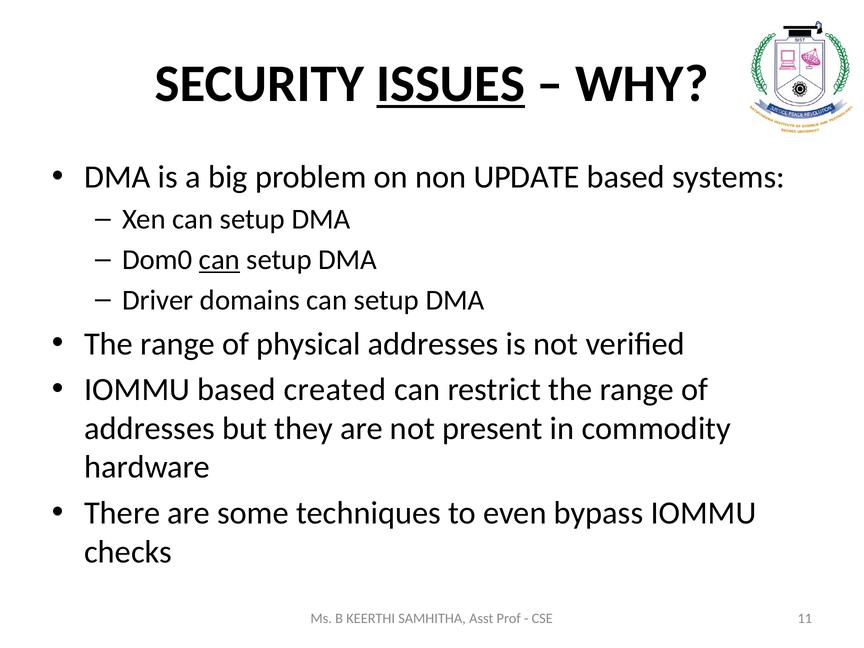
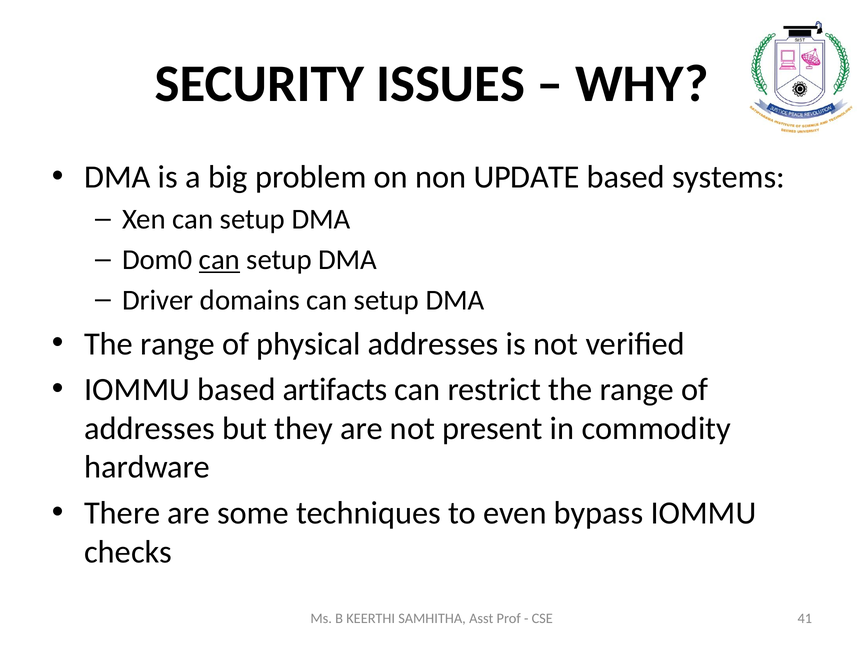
ISSUES underline: present -> none
created: created -> artifacts
11: 11 -> 41
